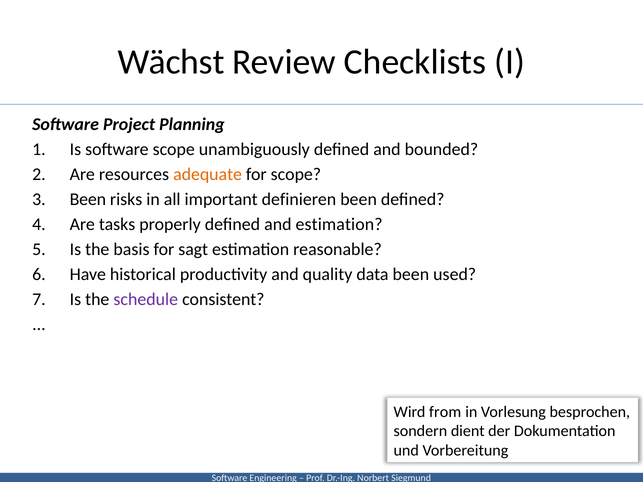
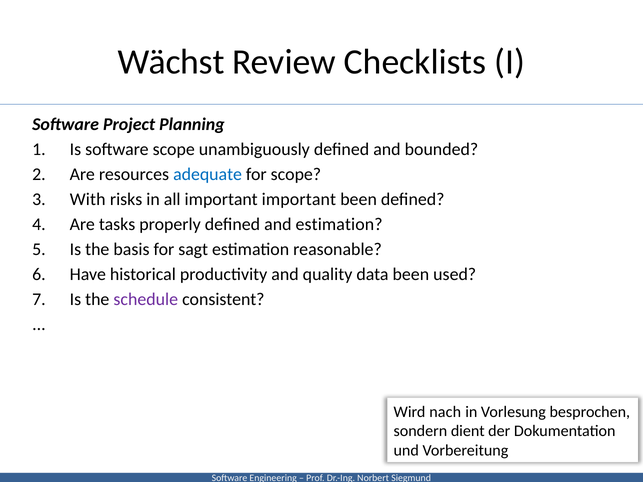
adequate colour: orange -> blue
Been at (88, 200): Been -> With
important definieren: definieren -> important
from: from -> nach
